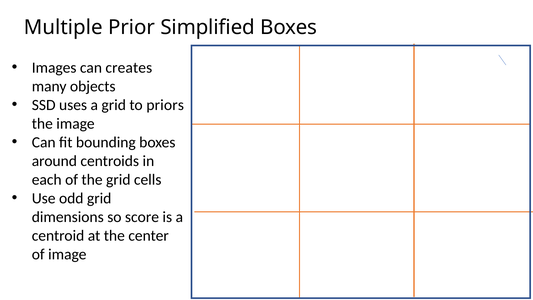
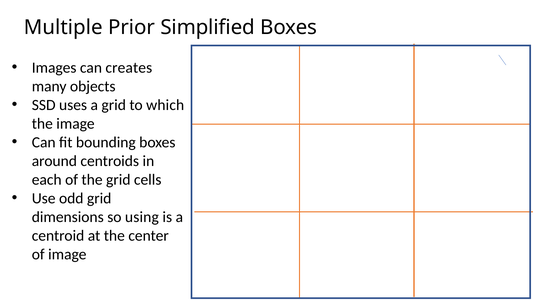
priors: priors -> which
score: score -> using
